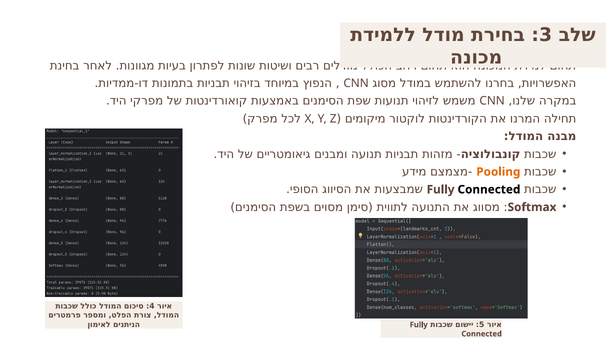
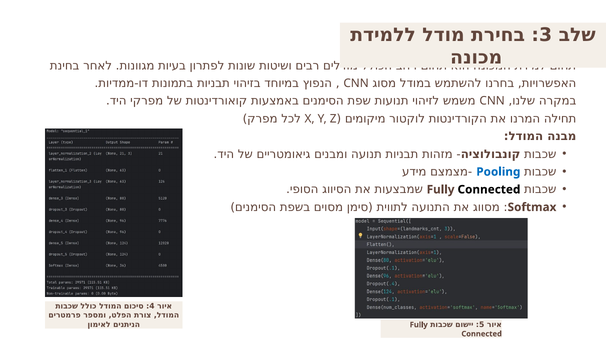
Pooling colour: orange -> blue
